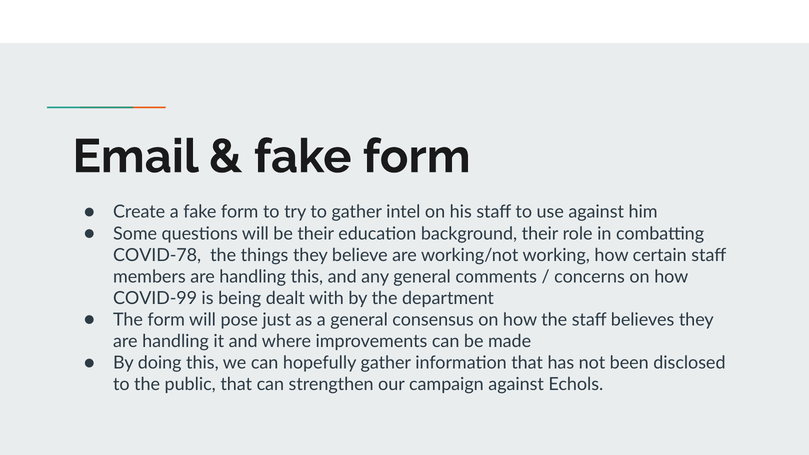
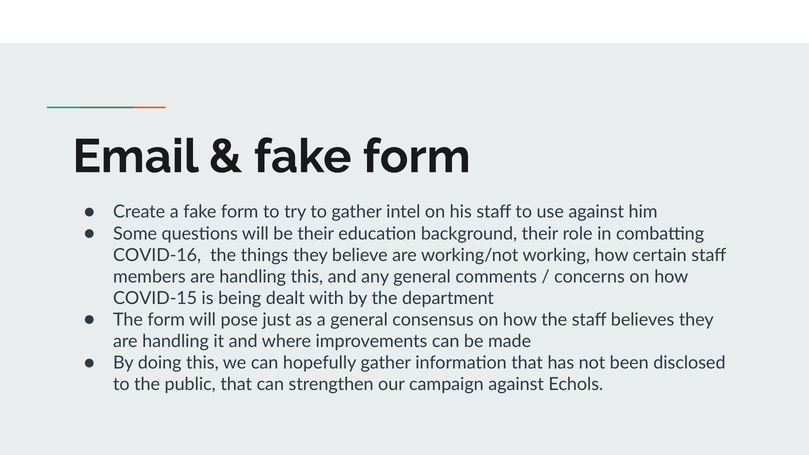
COVID-78: COVID-78 -> COVID-16
COVID-99: COVID-99 -> COVID-15
